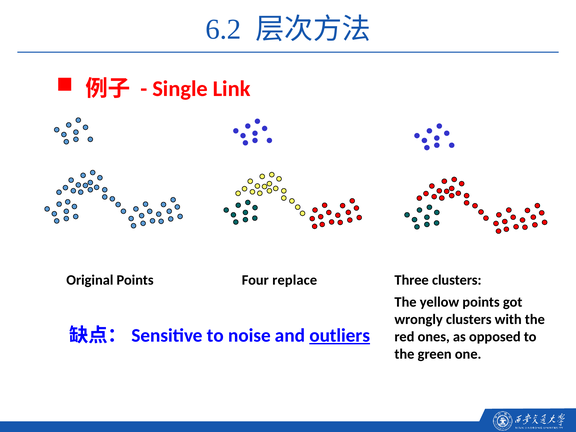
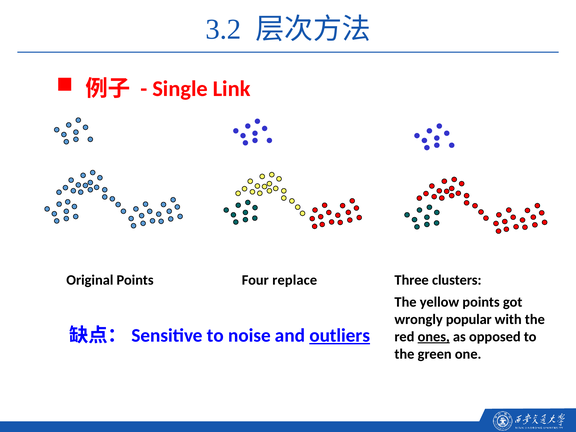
6.2: 6.2 -> 3.2
wrongly clusters: clusters -> popular
ones underline: none -> present
